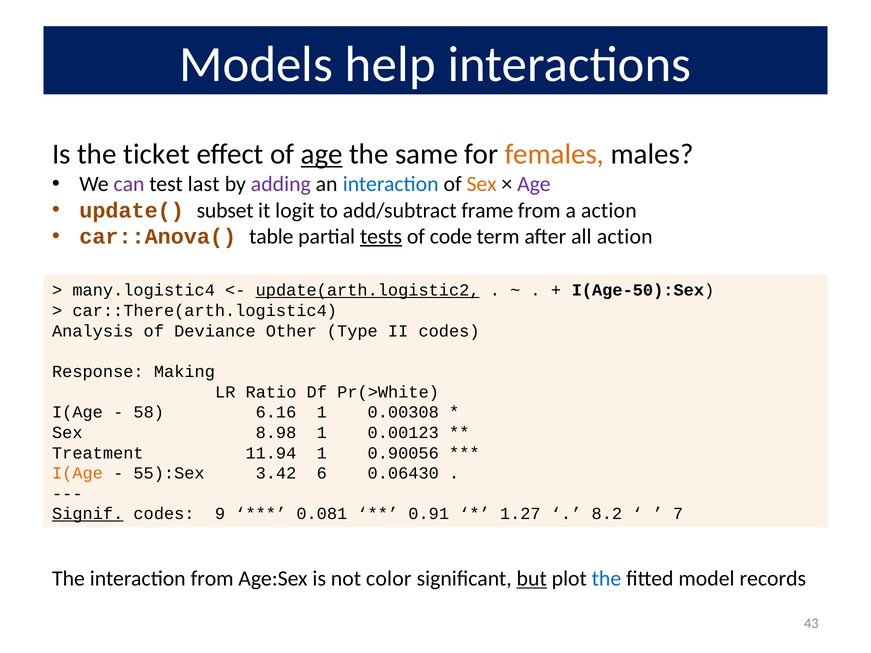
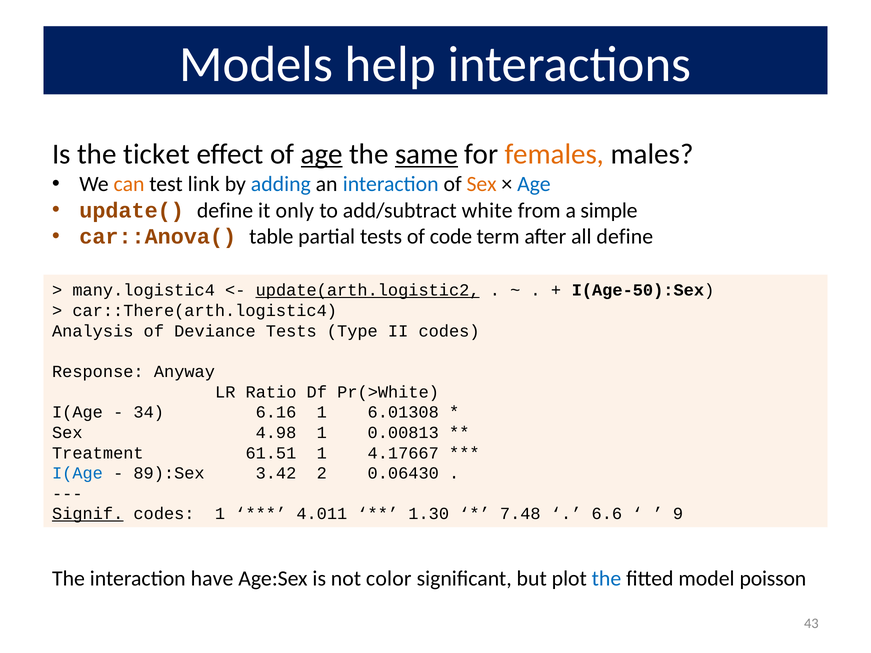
same underline: none -> present
can colour: purple -> orange
last: last -> link
adding colour: purple -> blue
Age at (534, 184) colour: purple -> blue
update( subset: subset -> define
logit: logit -> only
frame: frame -> white
a action: action -> simple
tests at (381, 237) underline: present -> none
all action: action -> define
Deviance Other: Other -> Tests
Making: Making -> Anyway
58: 58 -> 34
0.00308: 0.00308 -> 6.01308
8.98: 8.98 -> 4.98
0.00123: 0.00123 -> 0.00813
11.94: 11.94 -> 61.51
0.90056: 0.90056 -> 4.17667
I(Age at (77, 473) colour: orange -> blue
55):Sex: 55):Sex -> 89):Sex
6: 6 -> 2
codes 9: 9 -> 1
0.081: 0.081 -> 4.011
0.91: 0.91 -> 1.30
1.27: 1.27 -> 7.48
8.2: 8.2 -> 6.6
7: 7 -> 9
interaction from: from -> have
but underline: present -> none
records: records -> poisson
